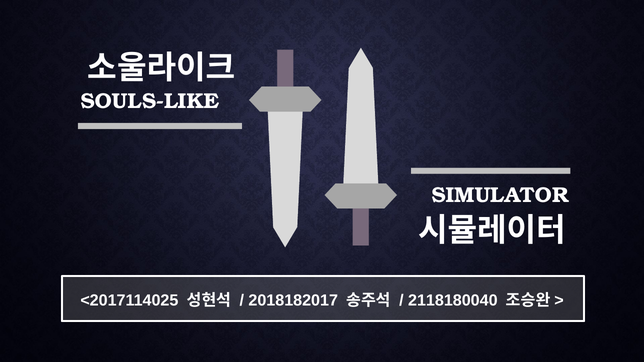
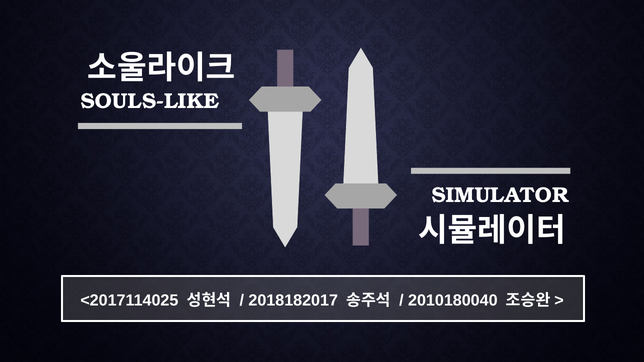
2118180040: 2118180040 -> 2010180040
